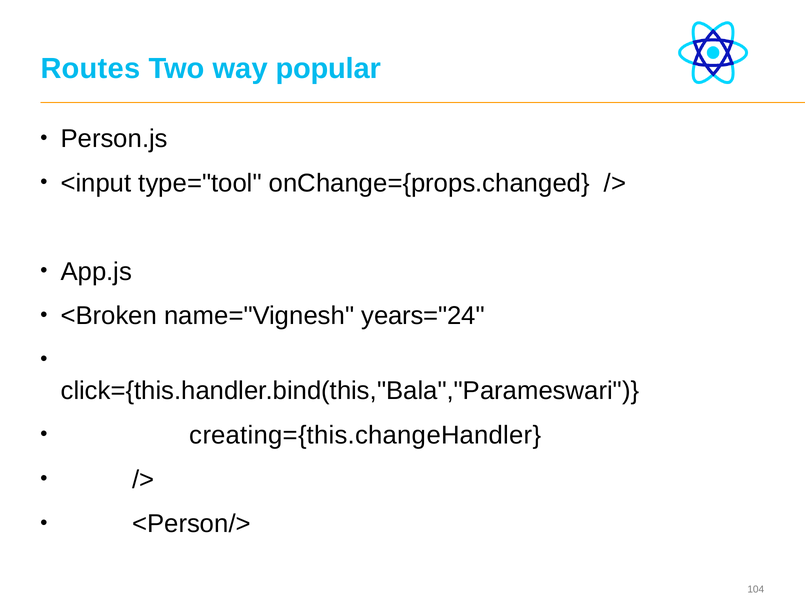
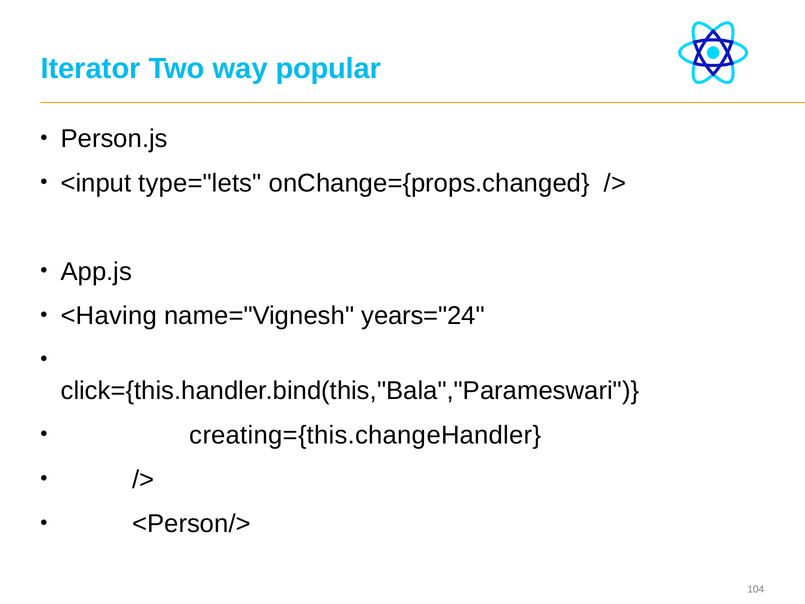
Routes: Routes -> Iterator
type="tool: type="tool -> type="lets
<Broken: <Broken -> <Having
